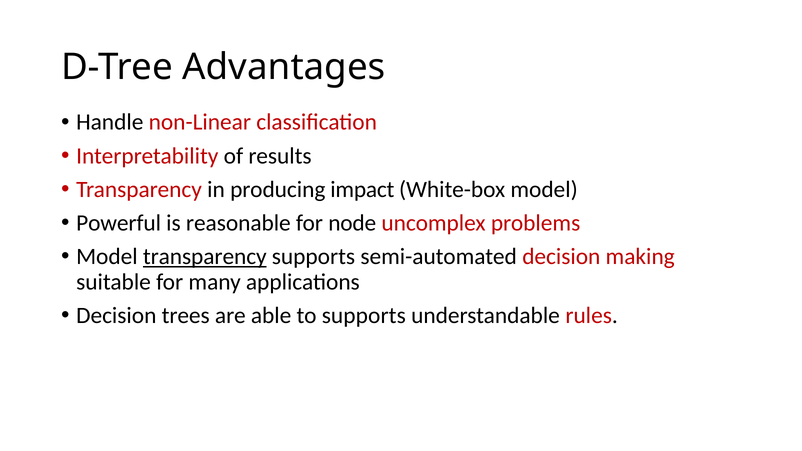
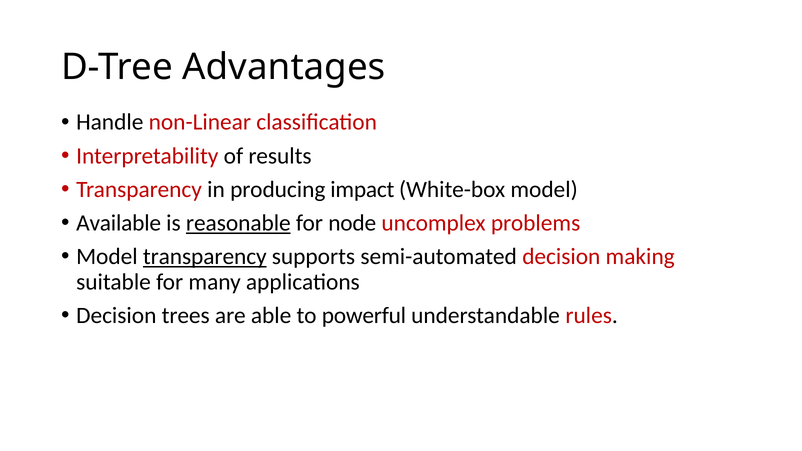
Powerful: Powerful -> Available
reasonable underline: none -> present
to supports: supports -> powerful
